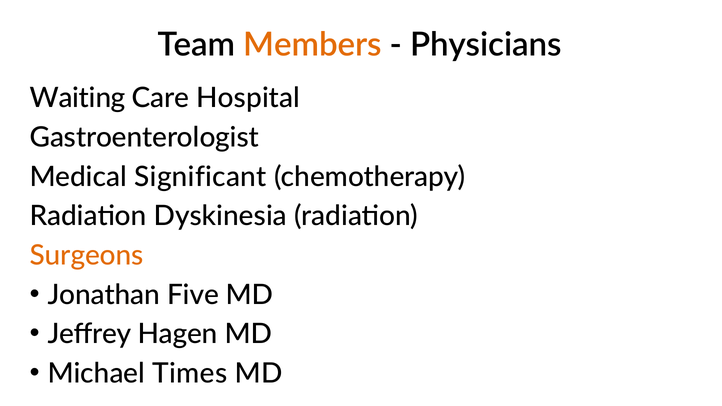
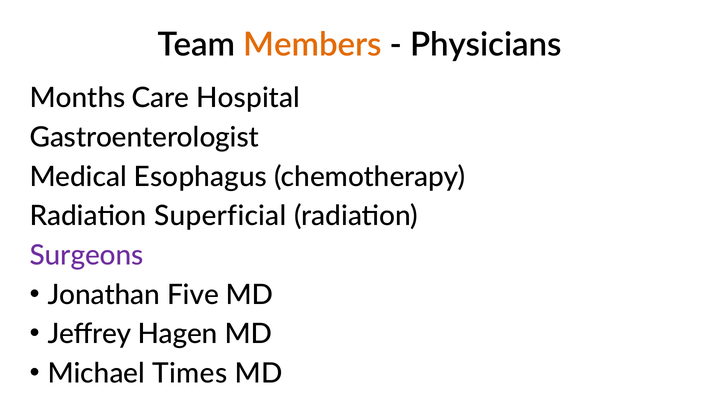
Waiting: Waiting -> Months
Significant: Significant -> Esophagus
Dyskinesia: Dyskinesia -> Superficial
Surgeons colour: orange -> purple
